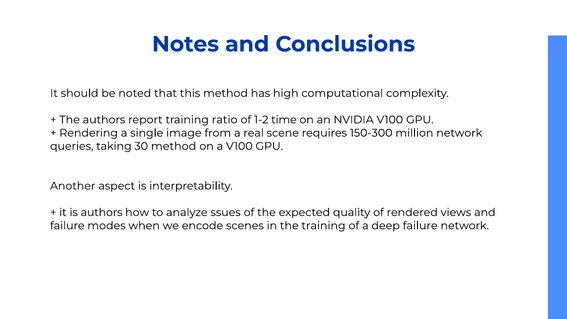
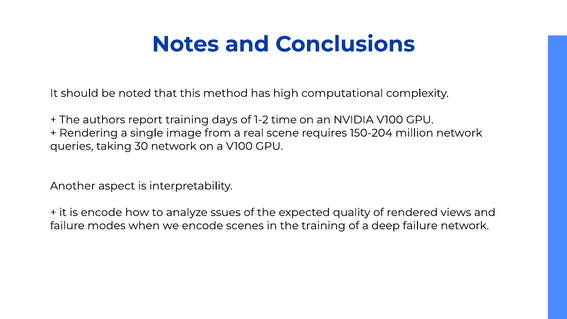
ratio: ratio -> days
150-300: 150-300 -> 150-204
30 method: method -> network
is authors: authors -> encode
